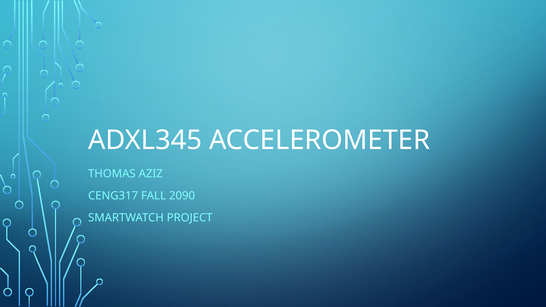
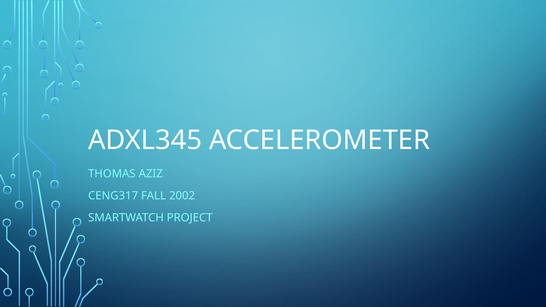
2090: 2090 -> 2002
